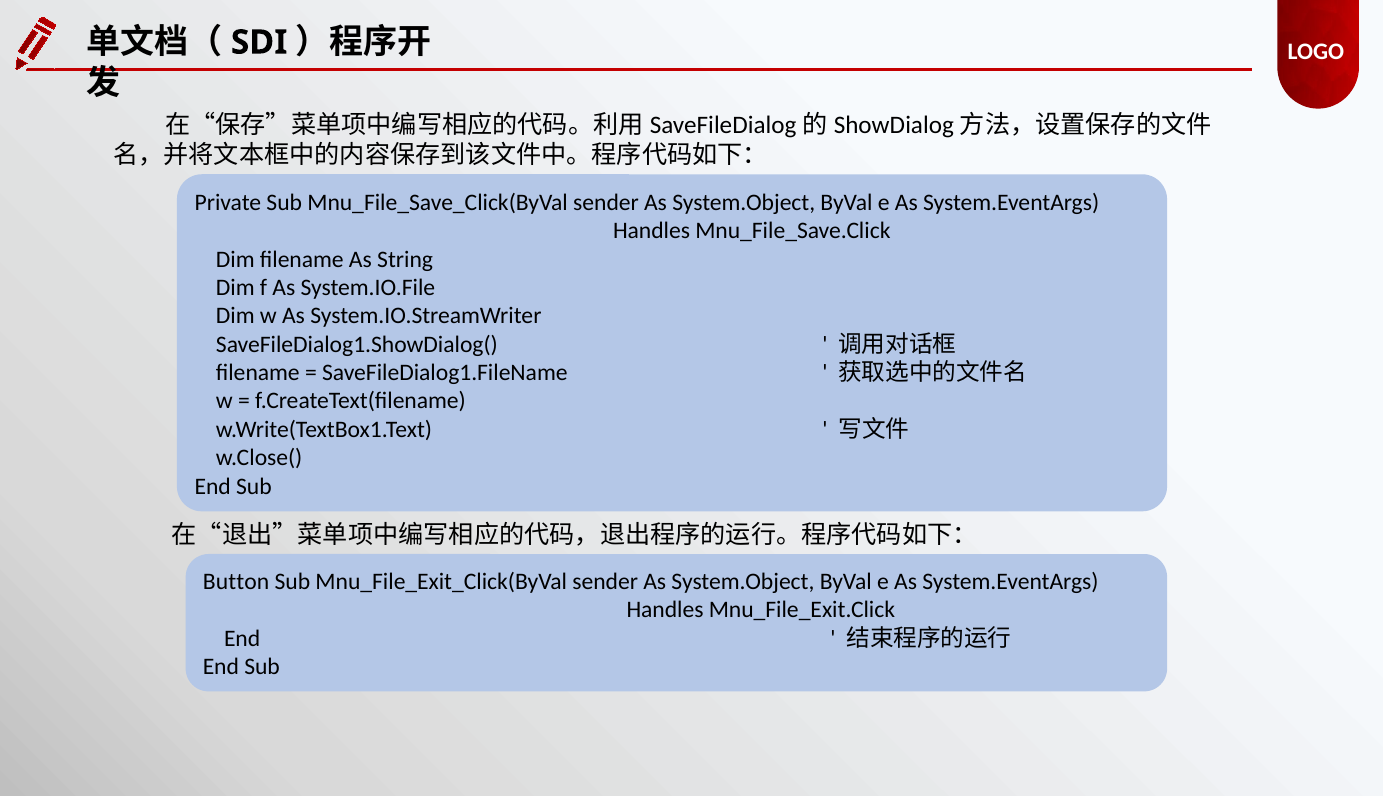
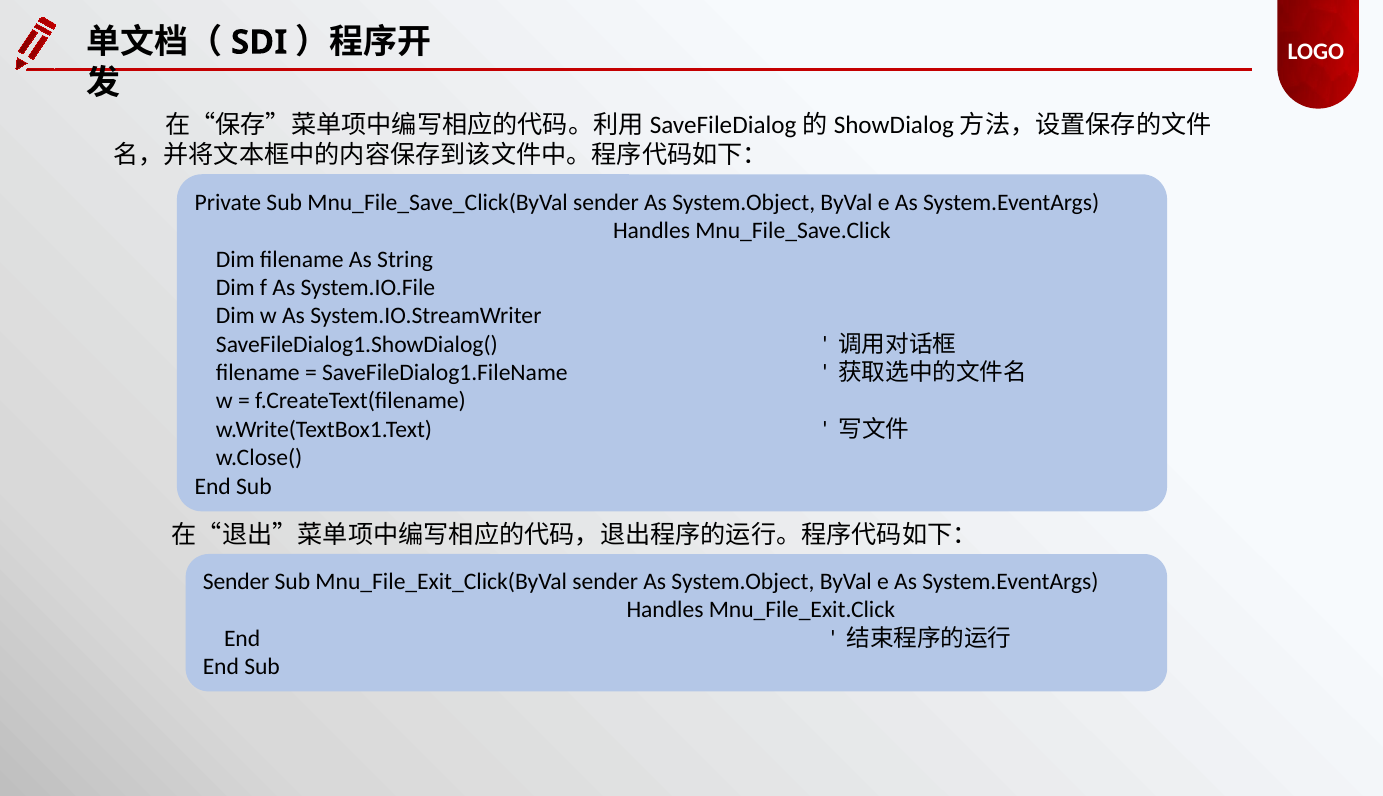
Button at (236, 582): Button -> Sender
